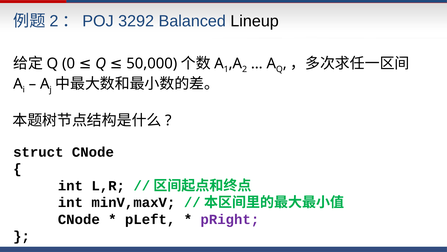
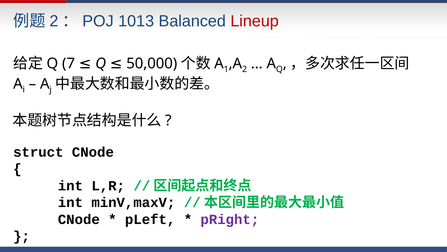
3292: 3292 -> 1013
Lineup colour: black -> red
0: 0 -> 7
